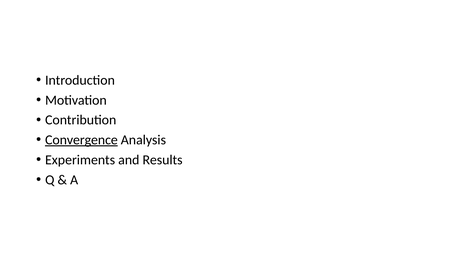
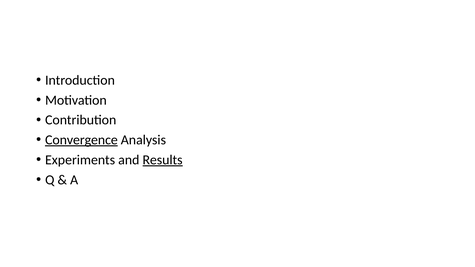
Results underline: none -> present
